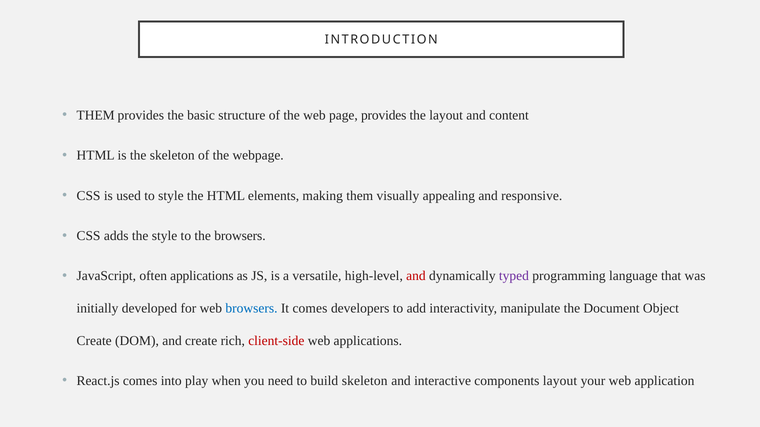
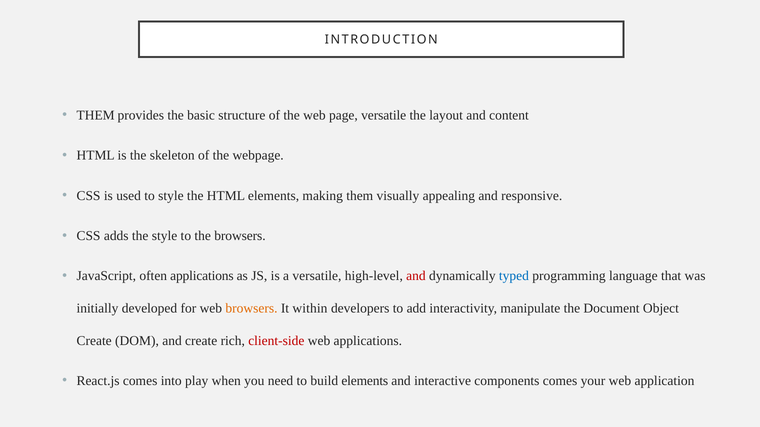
page provides: provides -> versatile
typed colour: purple -> blue
browsers at (251, 309) colour: blue -> orange
It comes: comes -> within
build skeleton: skeleton -> elements
components layout: layout -> comes
